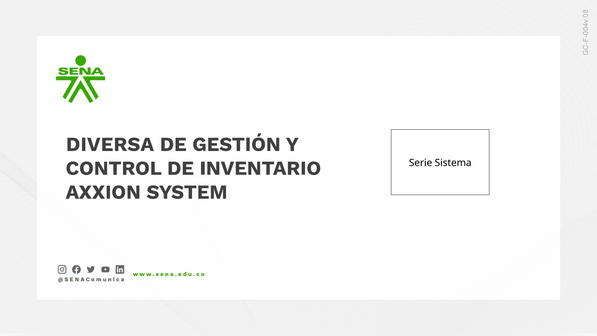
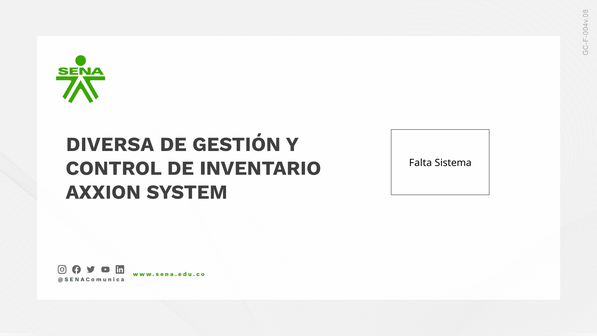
Serie: Serie -> Falta
